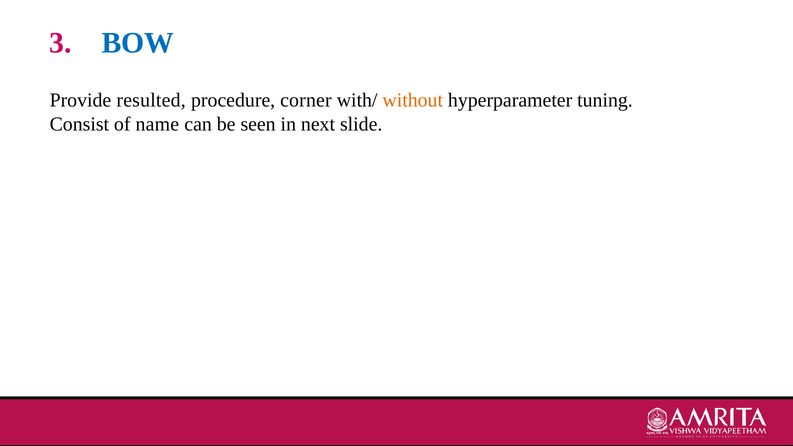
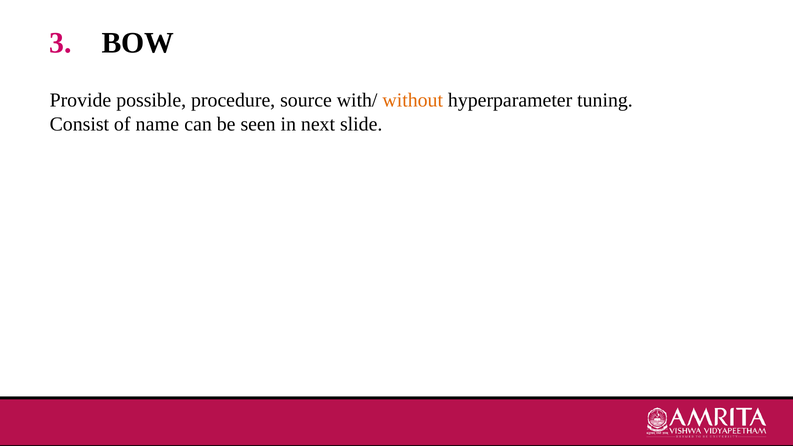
BOW colour: blue -> black
resulted: resulted -> possible
corner: corner -> source
